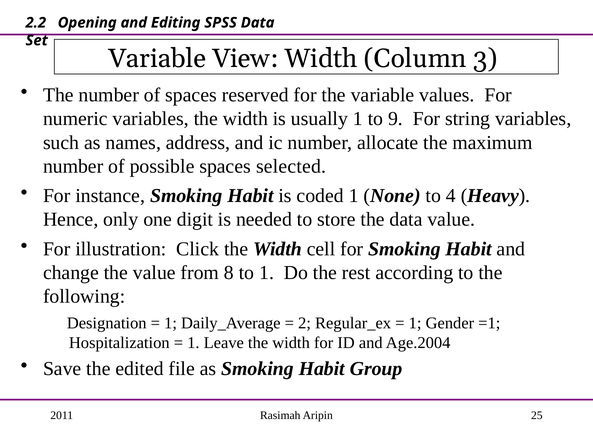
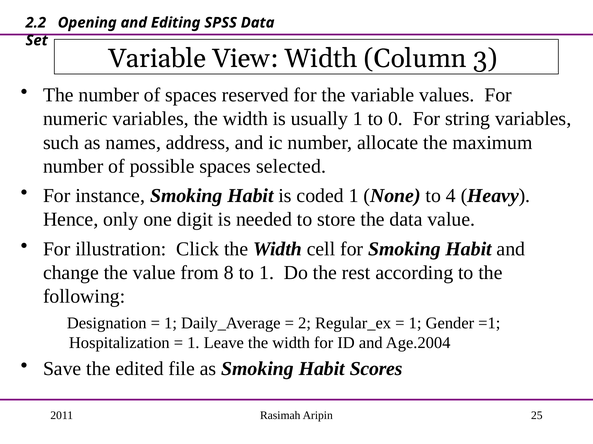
9: 9 -> 0
Group: Group -> Scores
